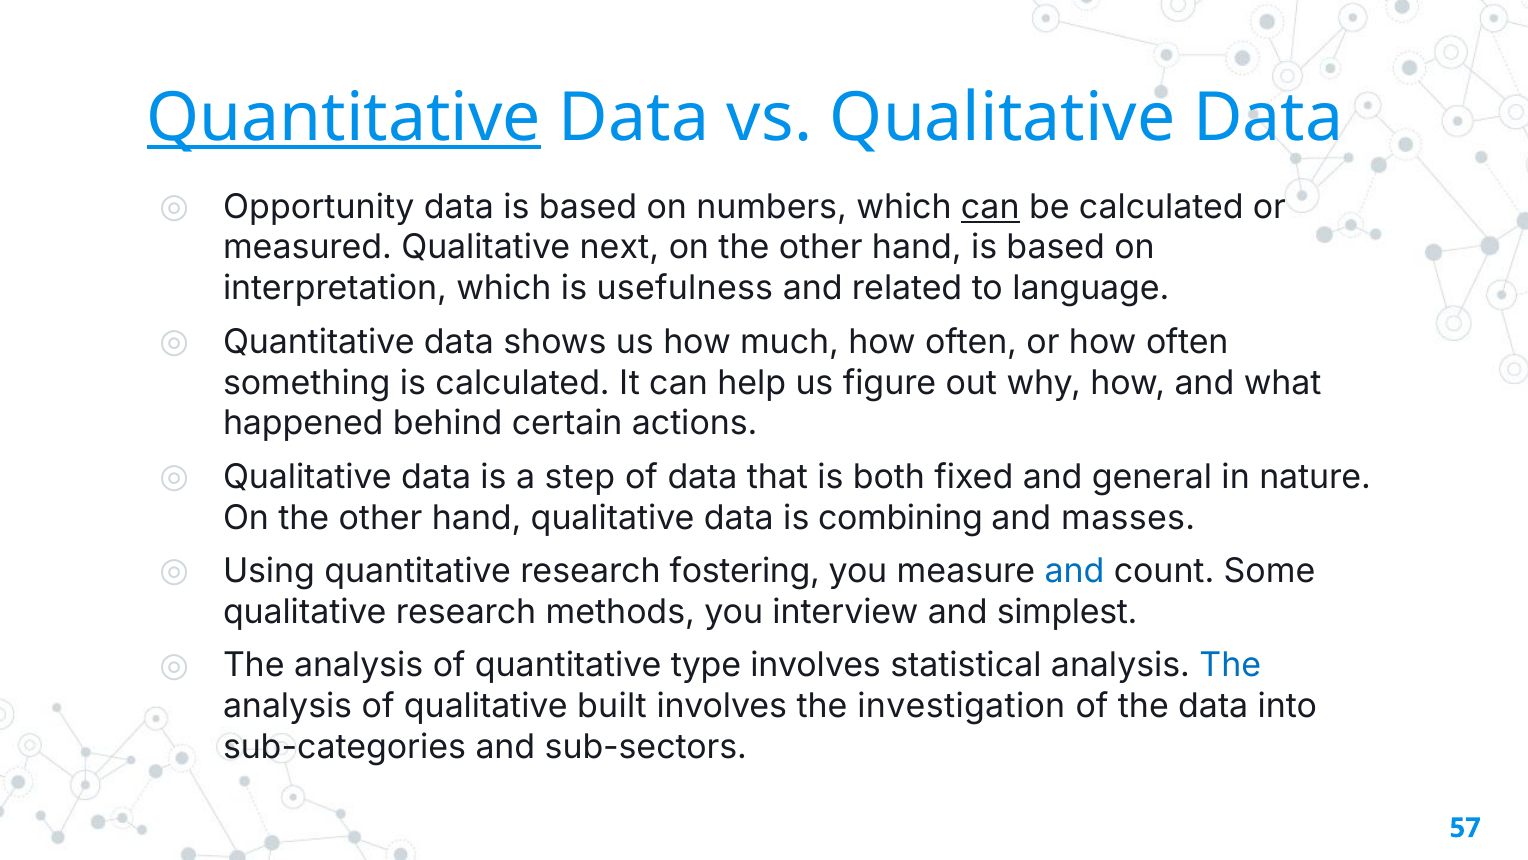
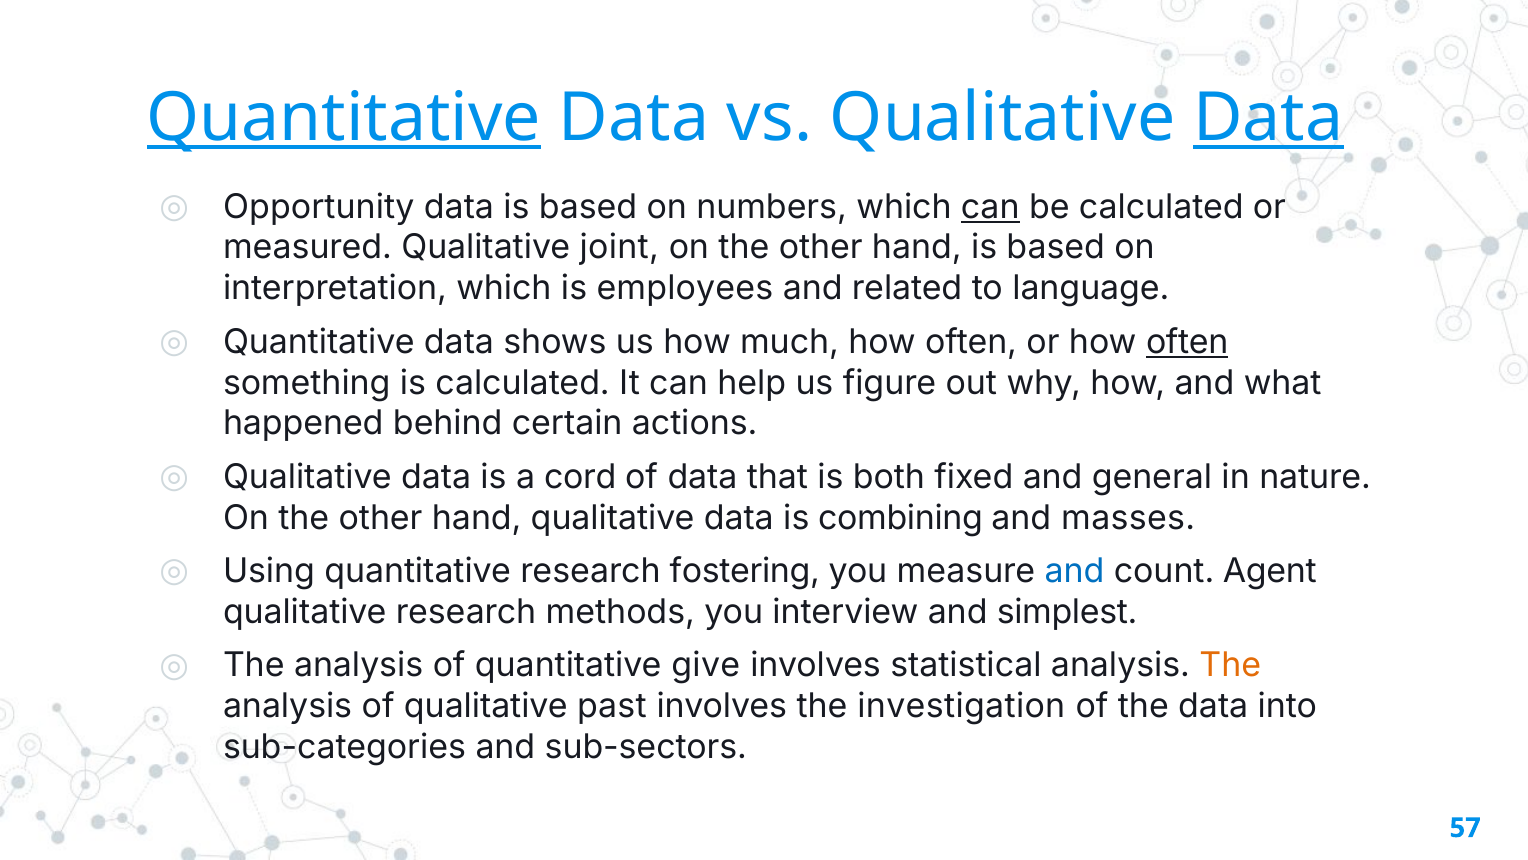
Data at (1268, 118) underline: none -> present
next: next -> joint
usefulness: usefulness -> employees
often at (1187, 342) underline: none -> present
step: step -> cord
Some: Some -> Agent
type: type -> give
The at (1230, 665) colour: blue -> orange
built: built -> past
